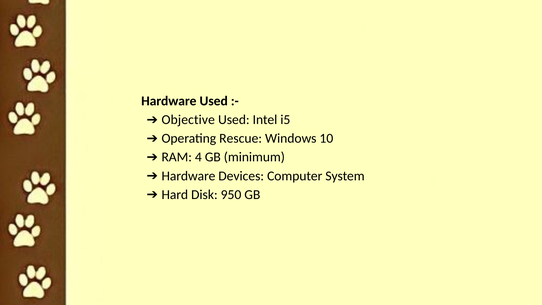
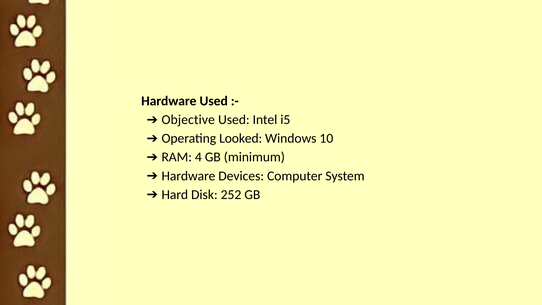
Rescue: Rescue -> Looked
950: 950 -> 252
